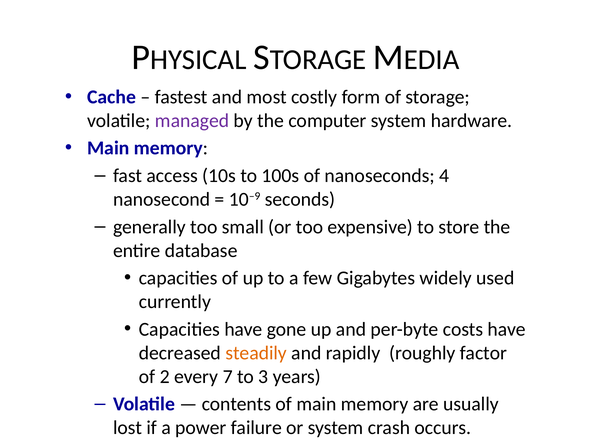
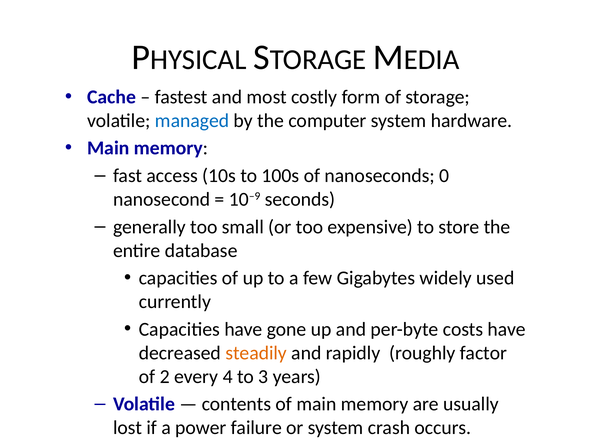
managed colour: purple -> blue
4: 4 -> 0
7: 7 -> 4
